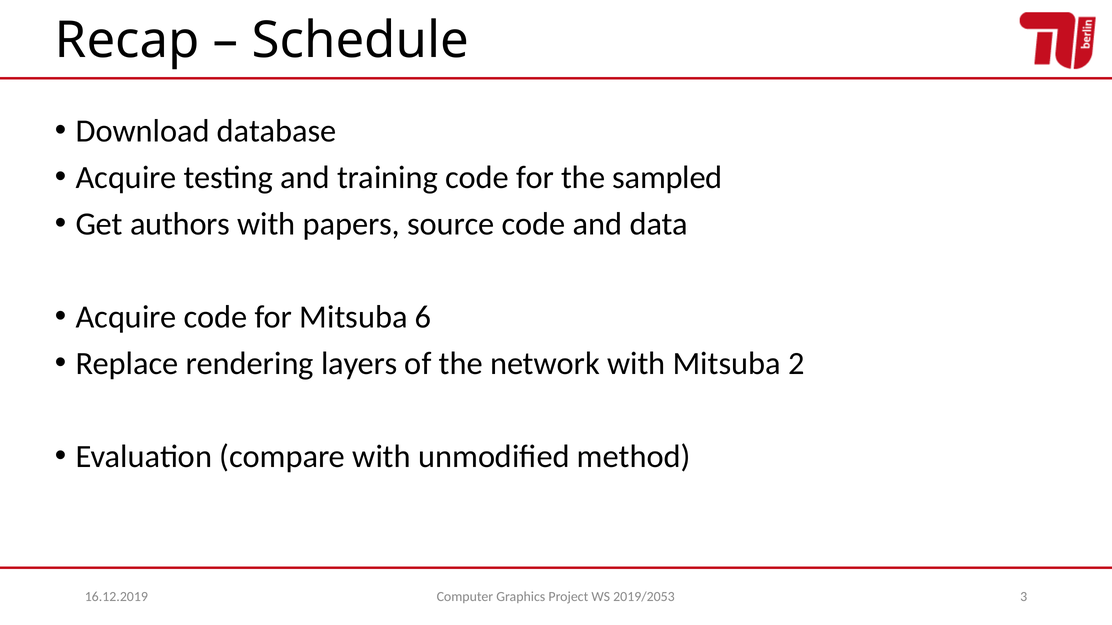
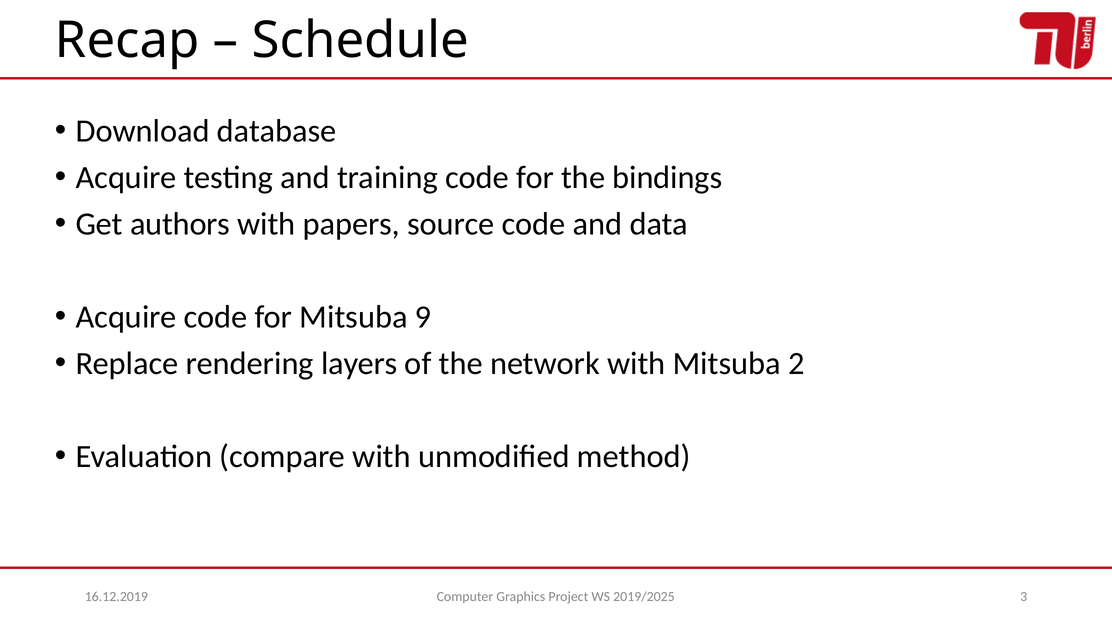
sampled: sampled -> bindings
6: 6 -> 9
2019/2053: 2019/2053 -> 2019/2025
